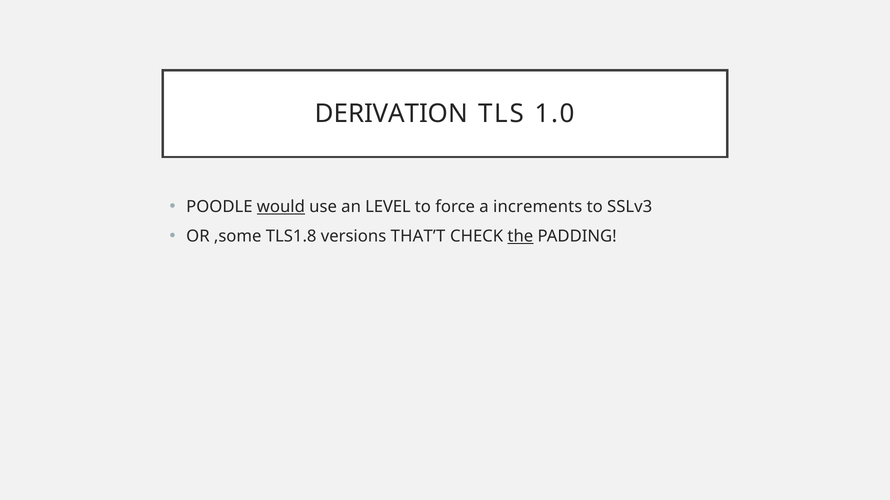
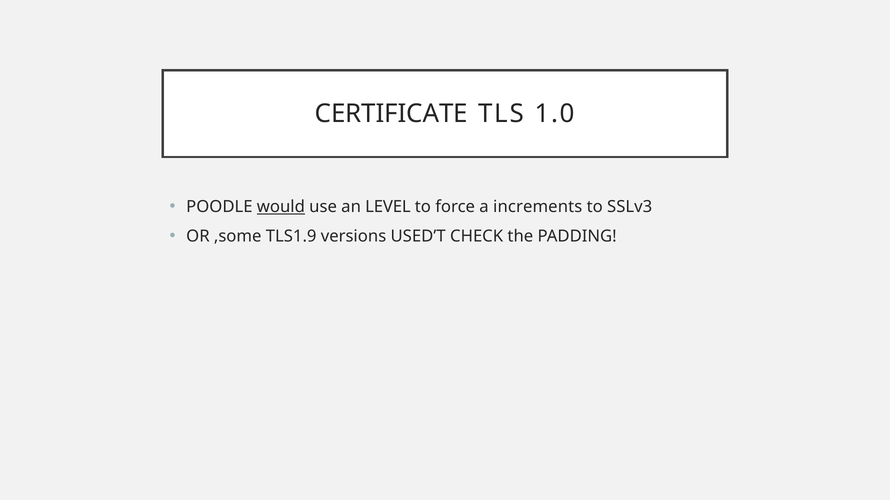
DERIVATION: DERIVATION -> CERTIFICATE
TLS1.8: TLS1.8 -> TLS1.9
THAT’T: THAT’T -> USED’T
the underline: present -> none
